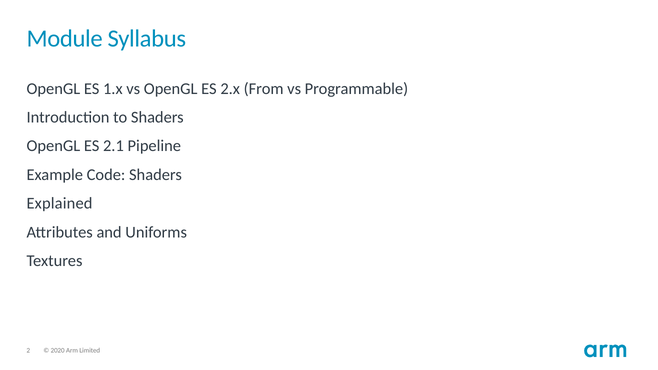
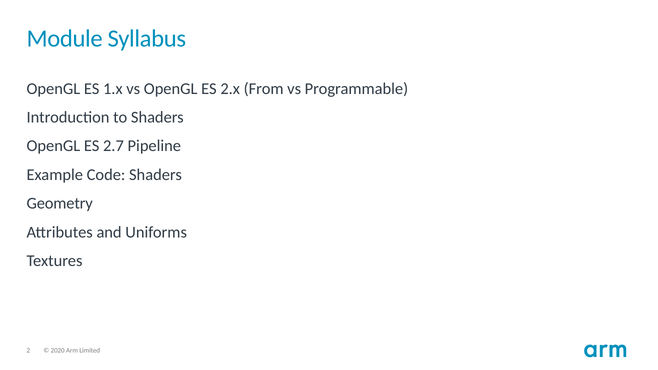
2.1: 2.1 -> 2.7
Explained: Explained -> Geometry
